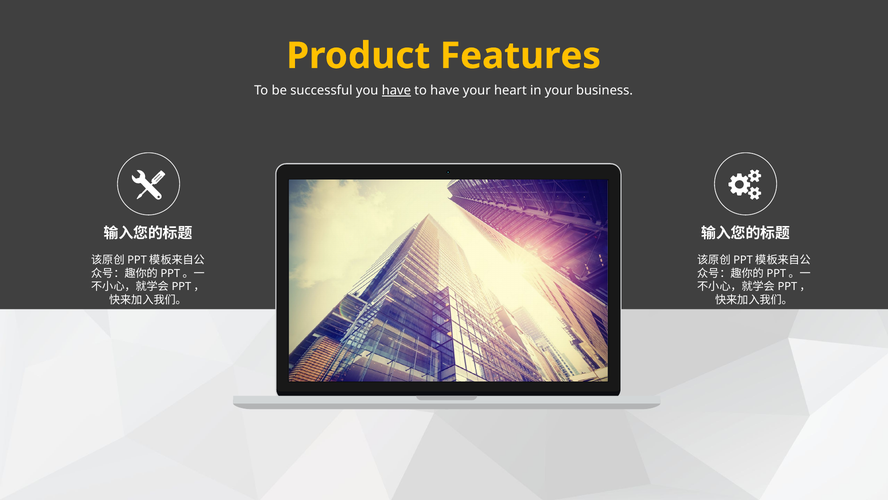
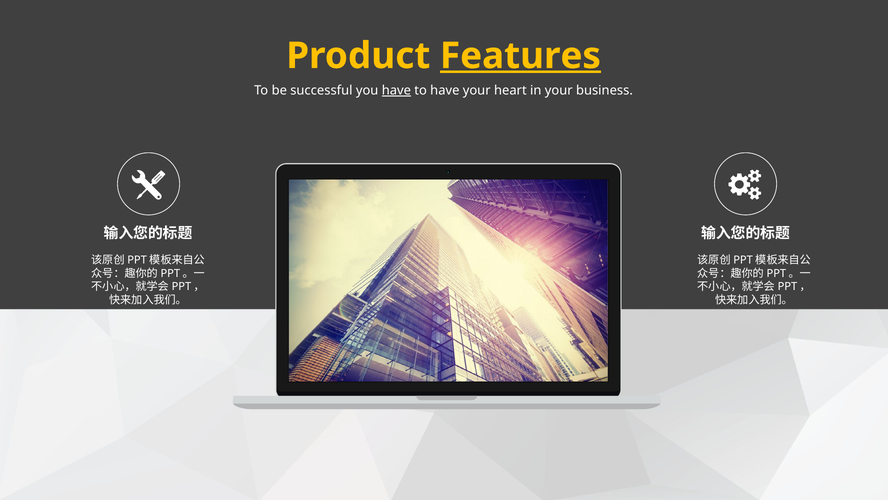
Features underline: none -> present
